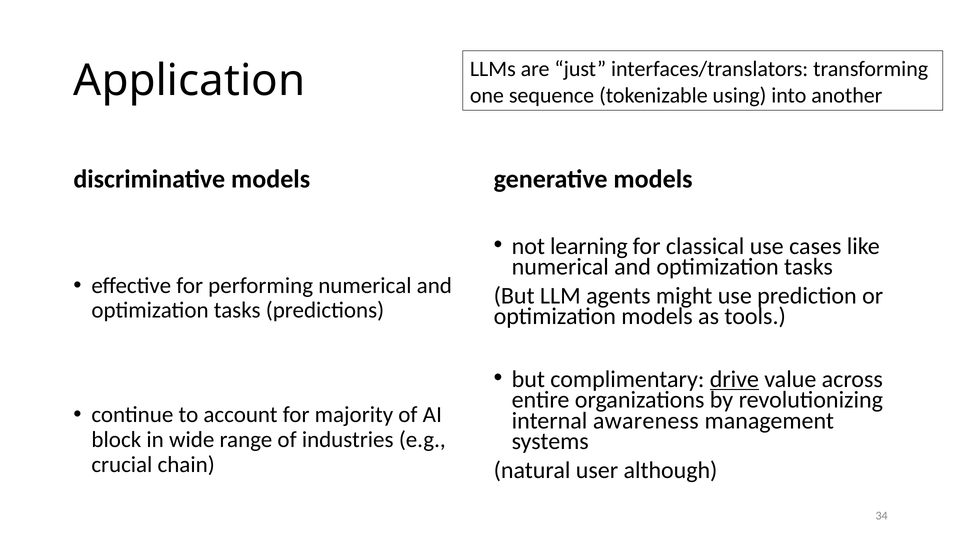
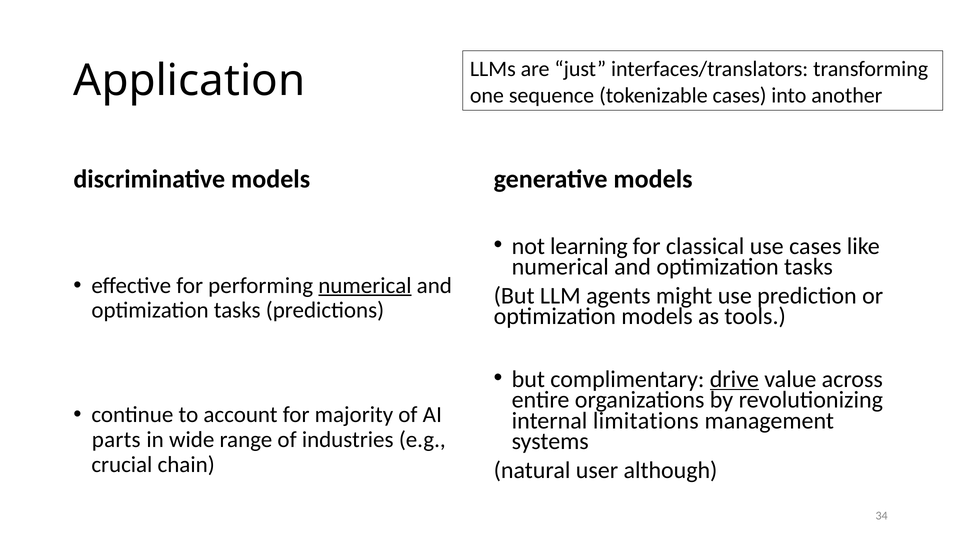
tokenizable using: using -> cases
numerical at (365, 286) underline: none -> present
awareness: awareness -> limitations
block: block -> parts
